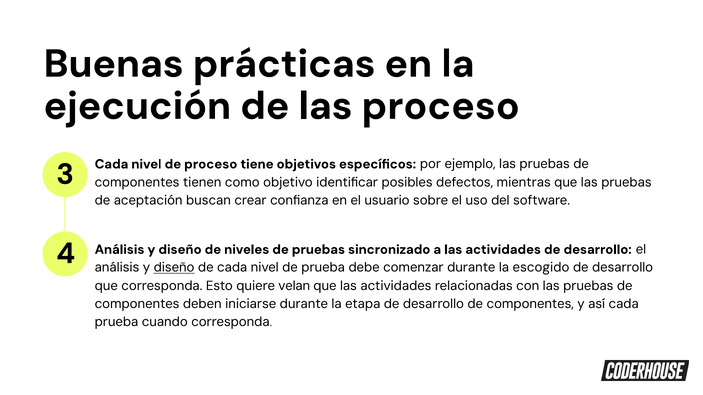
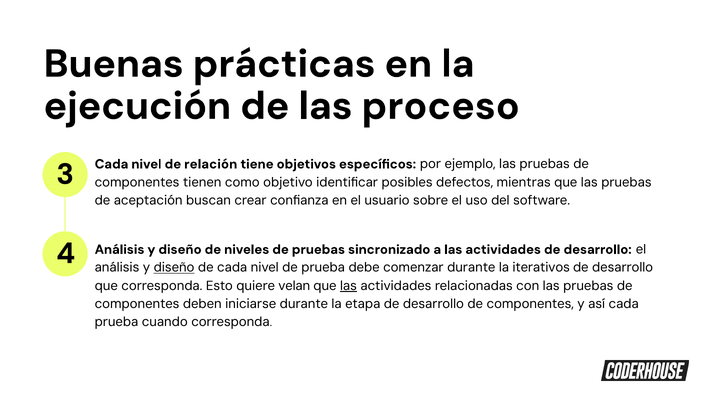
de proceso: proceso -> relación
escogido: escogido -> iterativos
las at (348, 286) underline: none -> present
